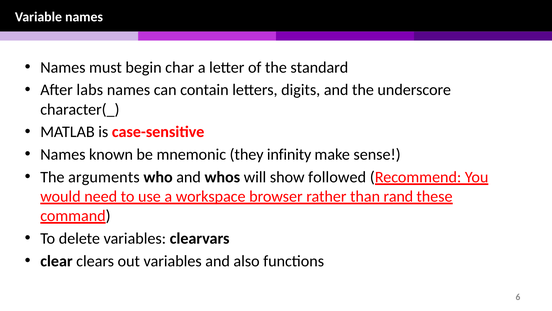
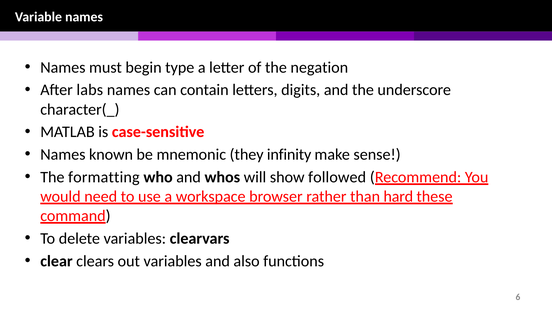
char: char -> type
standard: standard -> negation
arguments: arguments -> formatting
rand: rand -> hard
